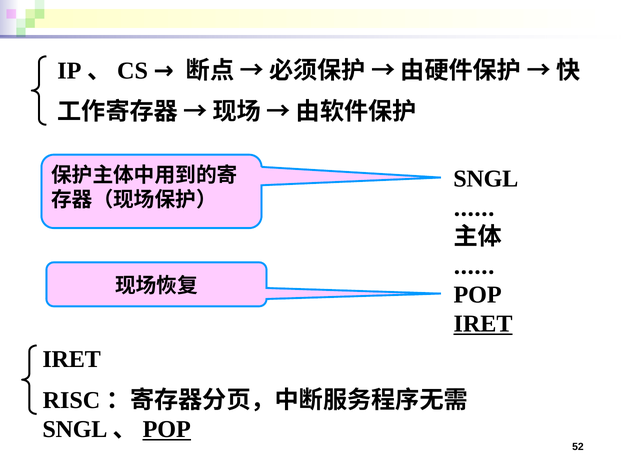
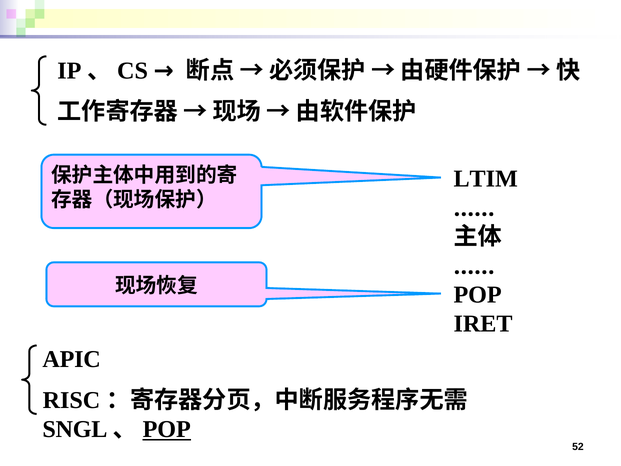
SNGL at (486, 179): SNGL -> LTIM
IRET at (483, 324) underline: present -> none
IRET at (72, 359): IRET -> APIC
